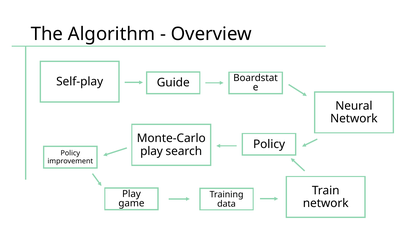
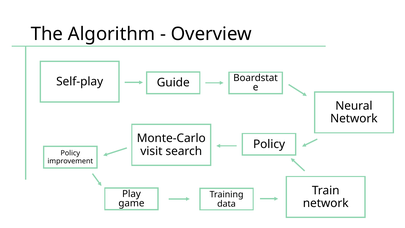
play at (152, 151): play -> visit
